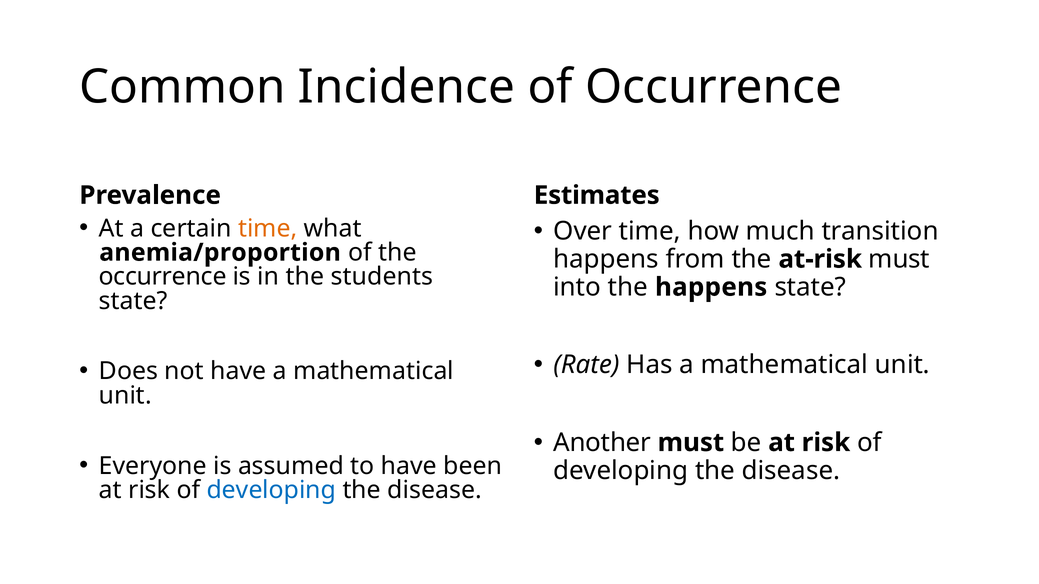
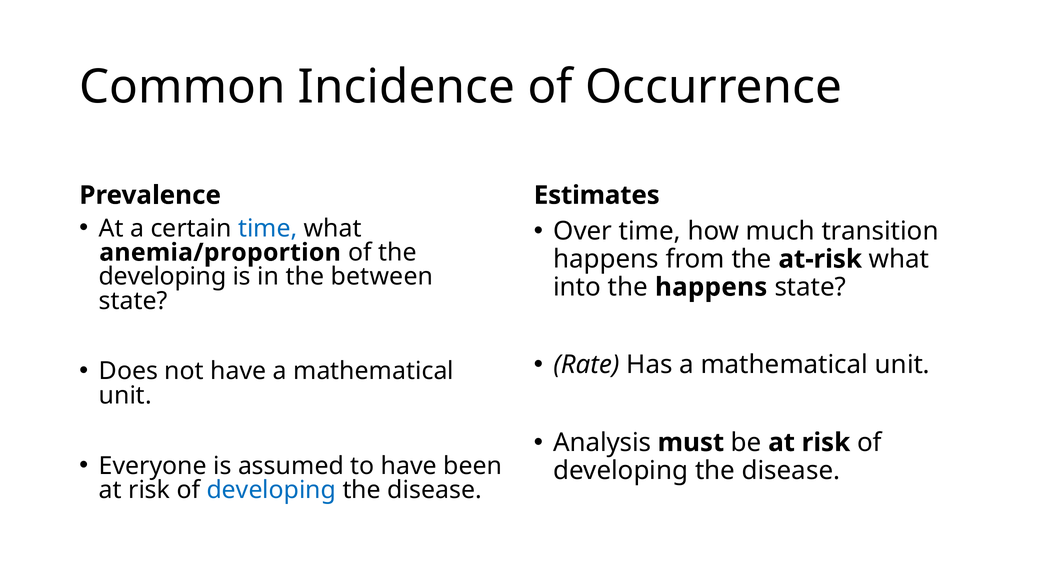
time at (268, 229) colour: orange -> blue
at-risk must: must -> what
occurrence at (163, 277): occurrence -> developing
students: students -> between
Another: Another -> Analysis
